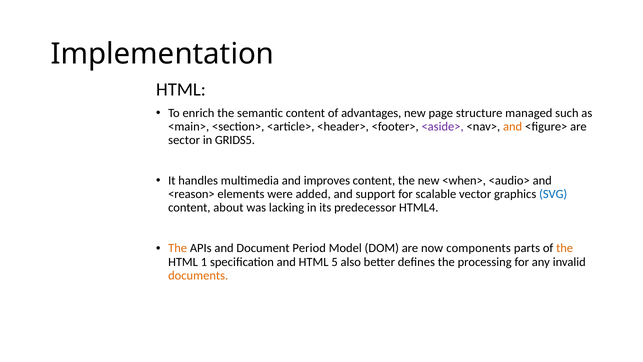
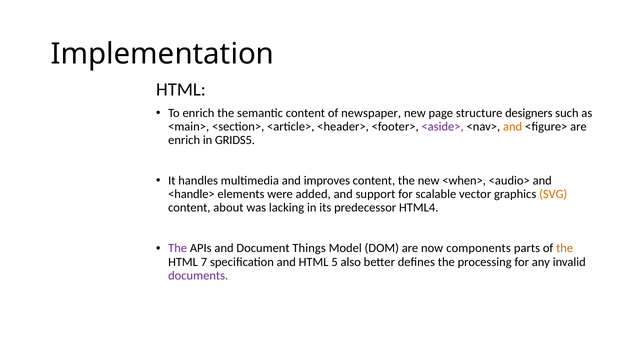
advantages: advantages -> newspaper
managed: managed -> designers
sector at (184, 140): sector -> enrich
<reason>: <reason> -> <handle>
SVG colour: blue -> orange
The at (178, 248) colour: orange -> purple
Period: Period -> Things
1: 1 -> 7
documents colour: orange -> purple
